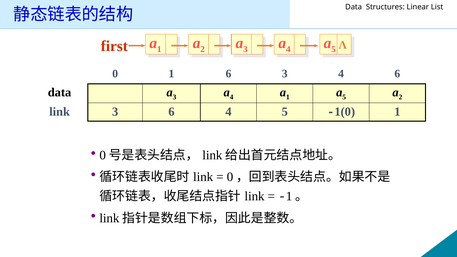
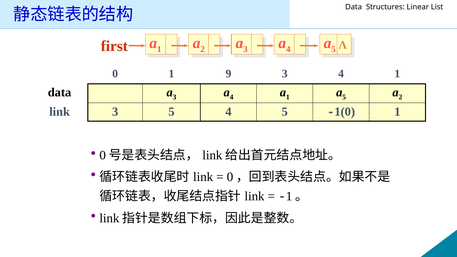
1 6: 6 -> 9
4 6: 6 -> 1
3 6: 6 -> 5
